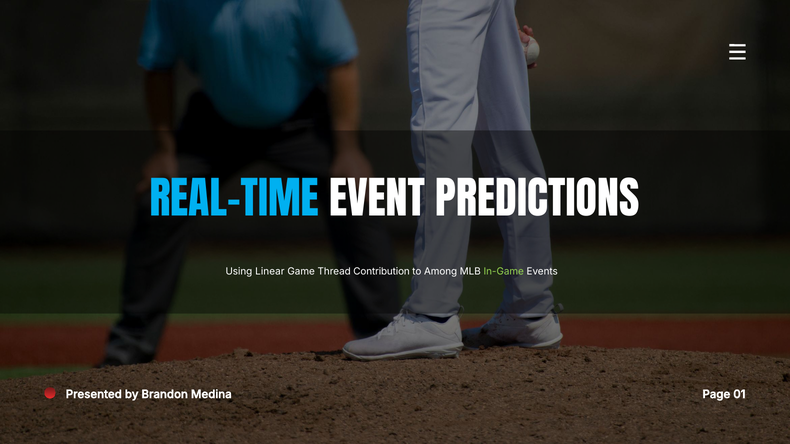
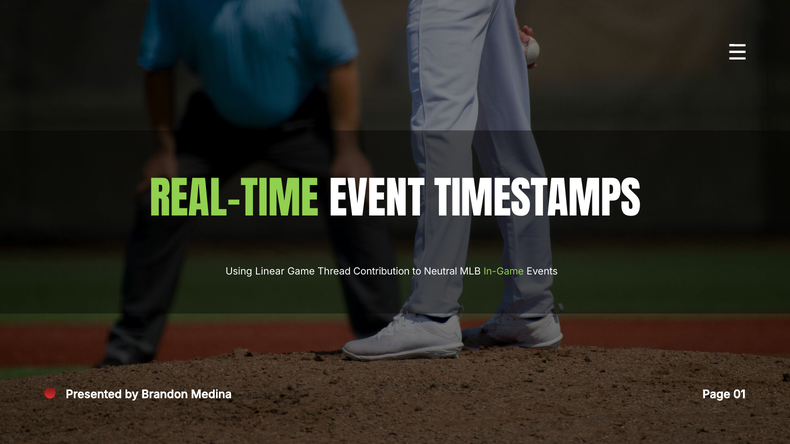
REAL-TIME colour: light blue -> light green
PREDICTIONS: PREDICTIONS -> TIMESTAMPS
Among: Among -> Neutral
